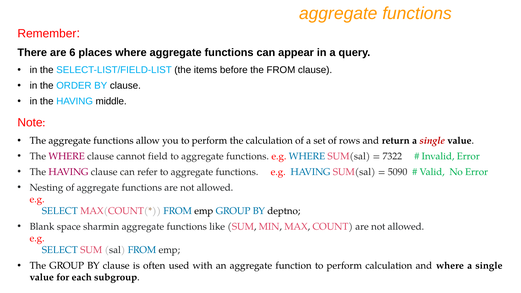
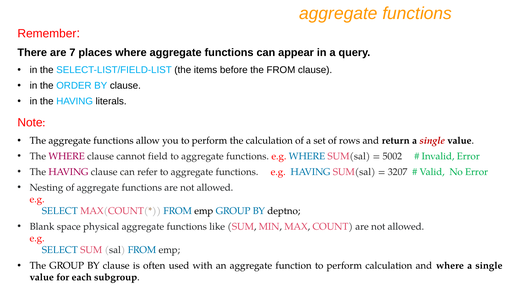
6: 6 -> 7
middle: middle -> literals
7322: 7322 -> 5002
5090: 5090 -> 3207
sharmin: sharmin -> physical
